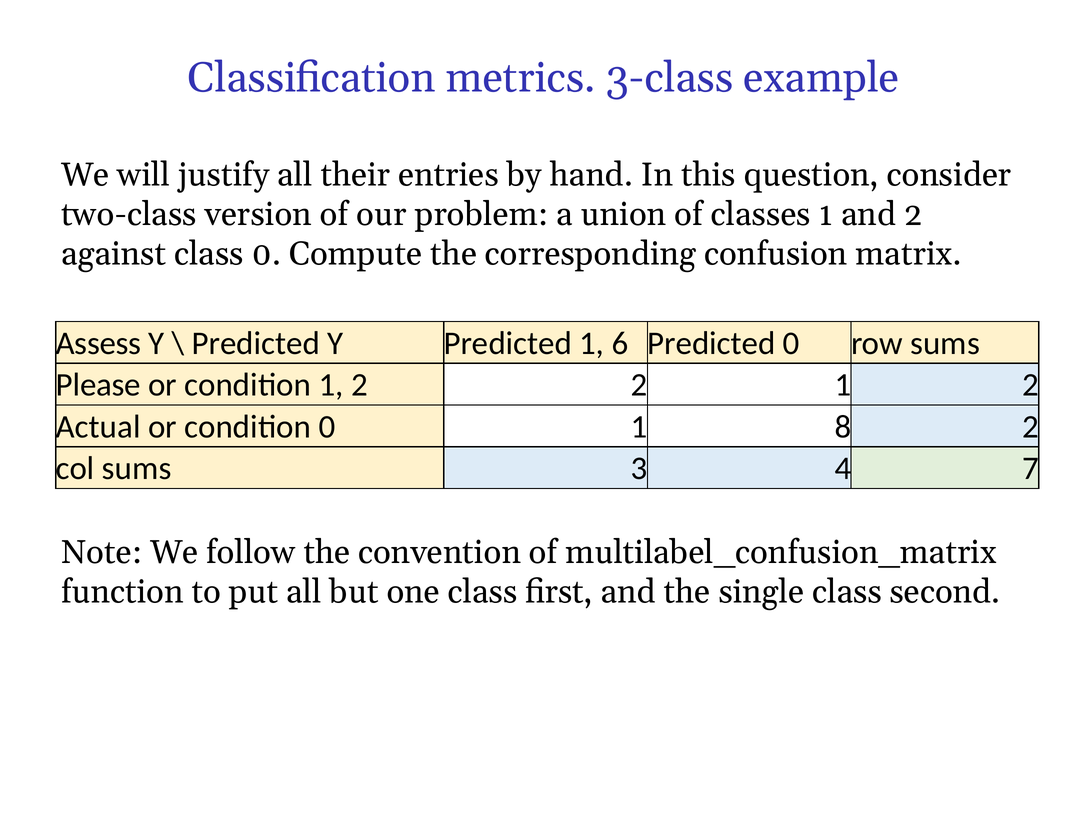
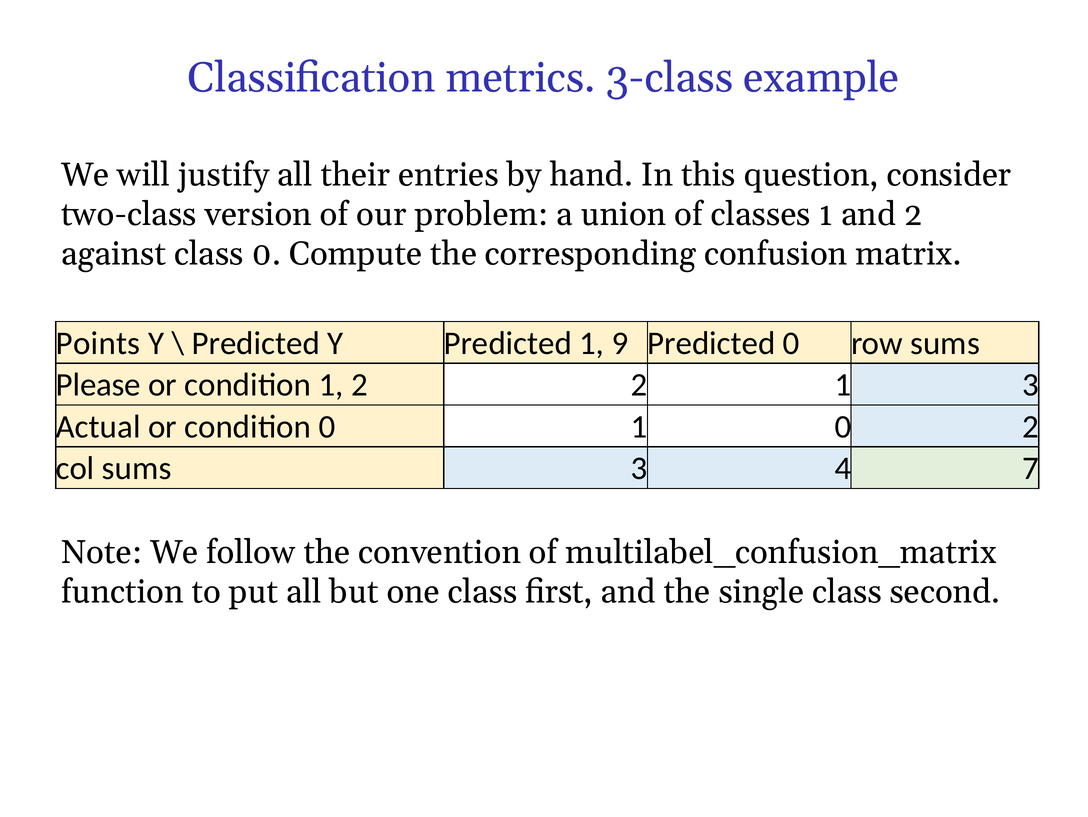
Assess: Assess -> Points
6: 6 -> 9
2 1 2: 2 -> 3
1 8: 8 -> 0
